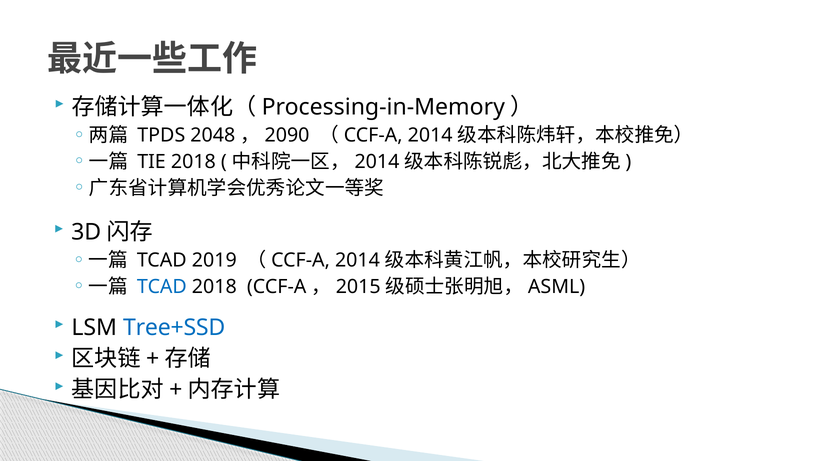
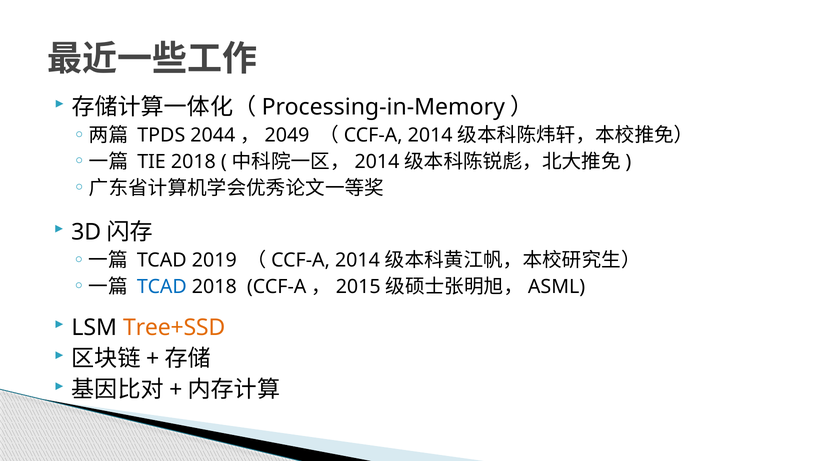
2048: 2048 -> 2044
2090: 2090 -> 2049
Tree+SSD colour: blue -> orange
